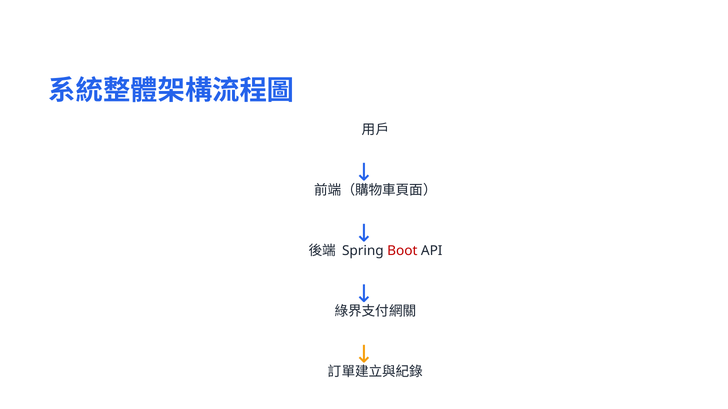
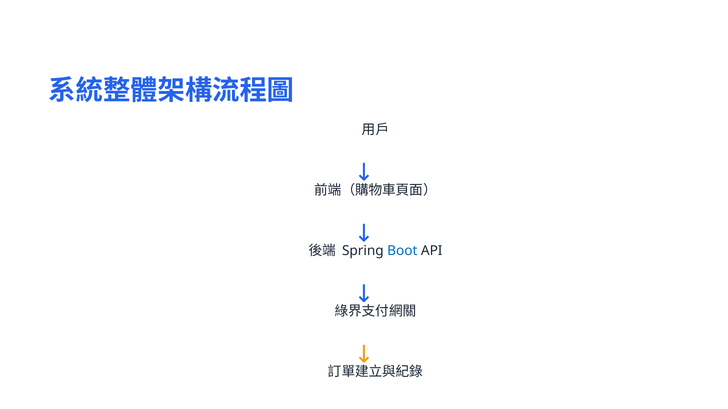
Boot colour: red -> blue
